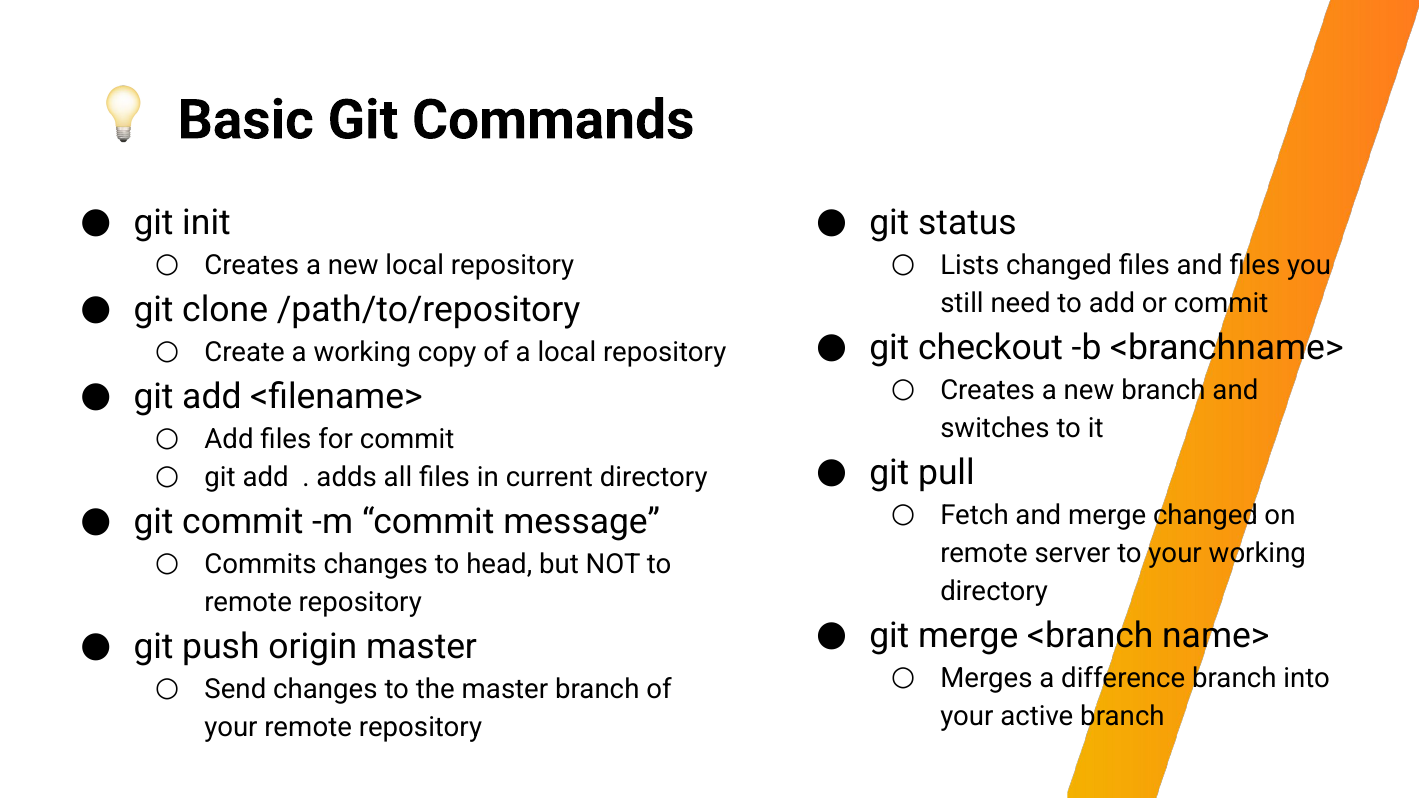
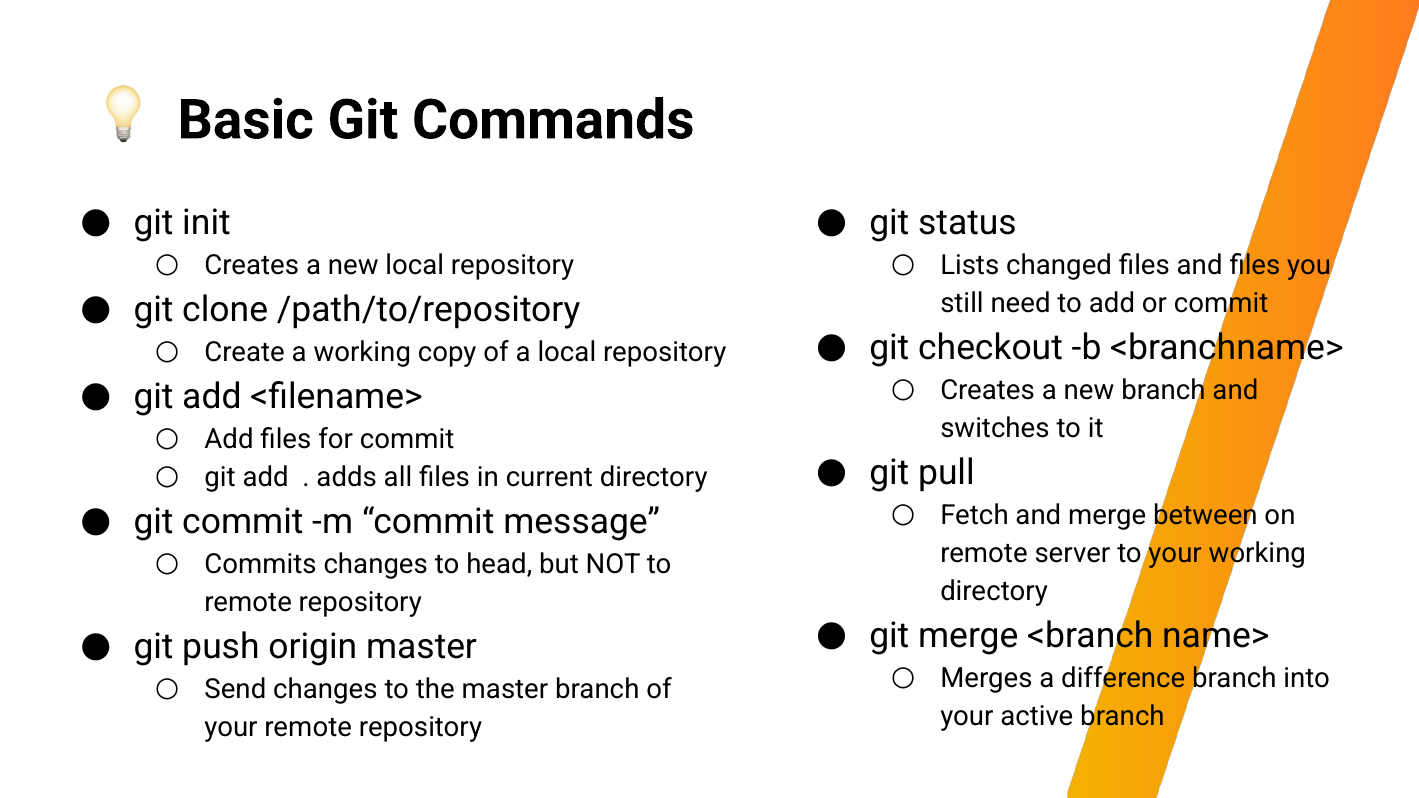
merge changed: changed -> between
